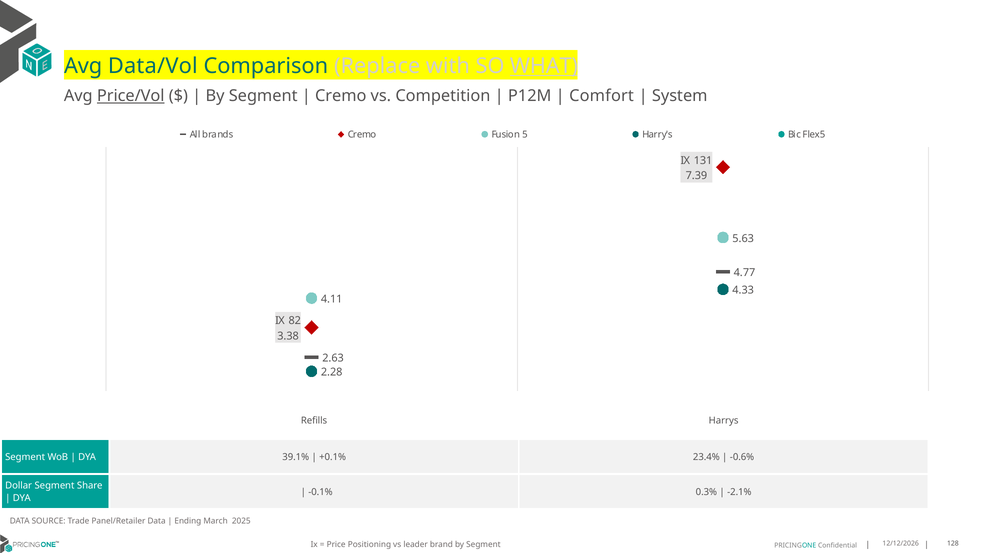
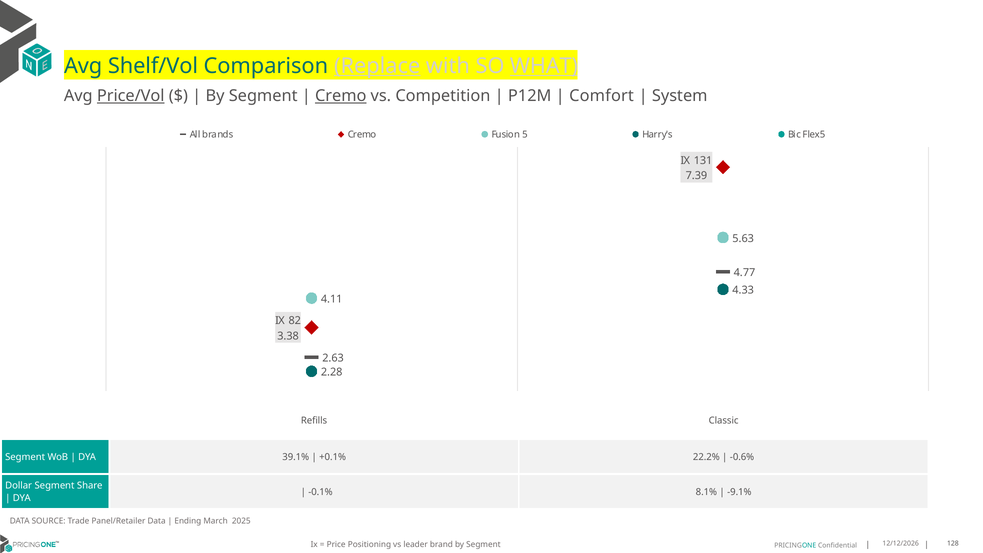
Data/Vol: Data/Vol -> Shelf/Vol
Replace underline: none -> present
Cremo at (341, 96) underline: none -> present
Harrys: Harrys -> Classic
23.4%: 23.4% -> 22.2%
0.3%: 0.3% -> 8.1%
-2.1%: -2.1% -> -9.1%
